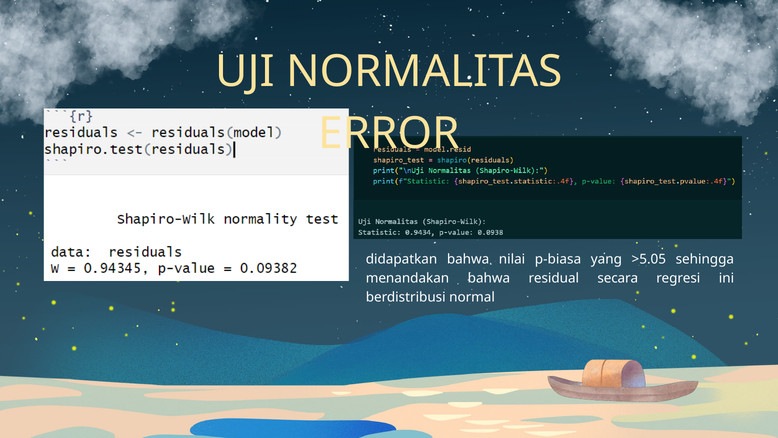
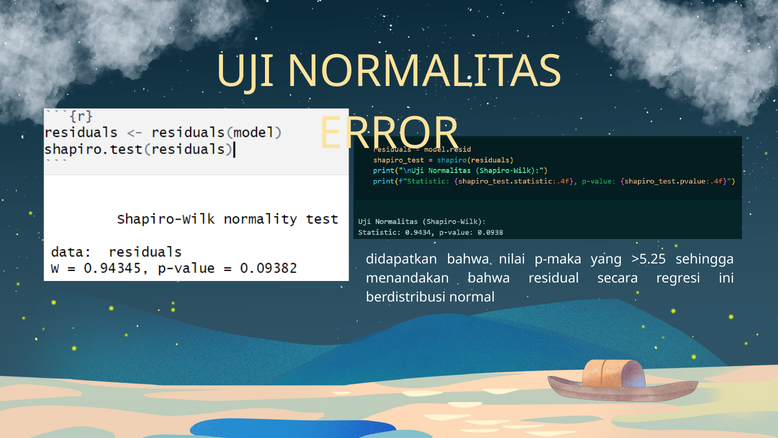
p-biasa: p-biasa -> p-maka
>5.05: >5.05 -> >5.25
